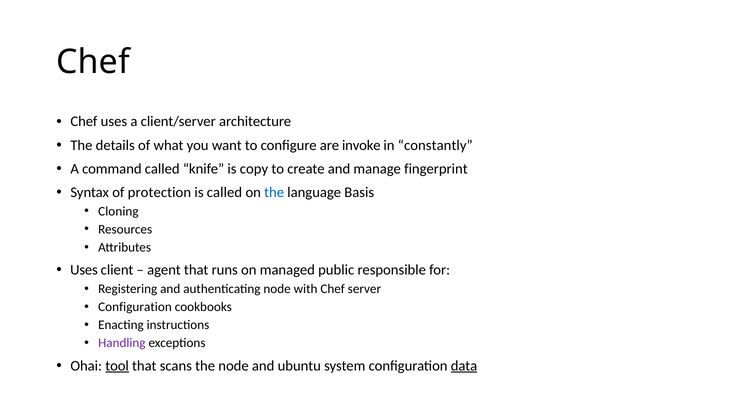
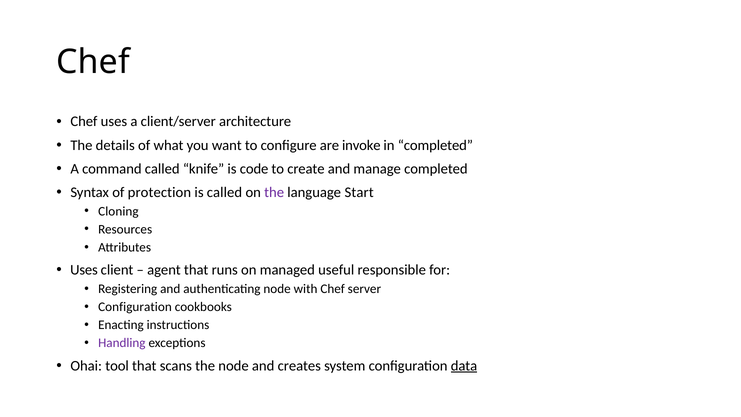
in constantly: constantly -> completed
copy: copy -> code
manage fingerprint: fingerprint -> completed
the at (274, 192) colour: blue -> purple
Basis: Basis -> Start
public: public -> useful
tool underline: present -> none
ubuntu: ubuntu -> creates
